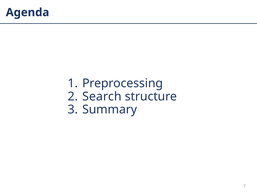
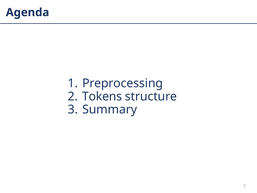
Search: Search -> Tokens
